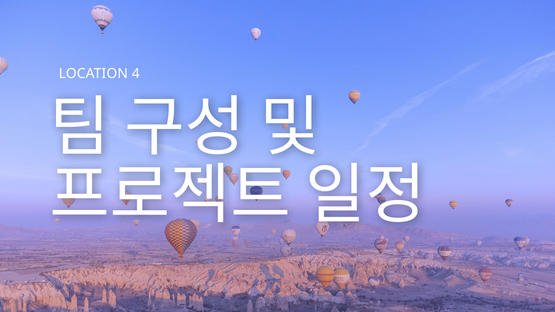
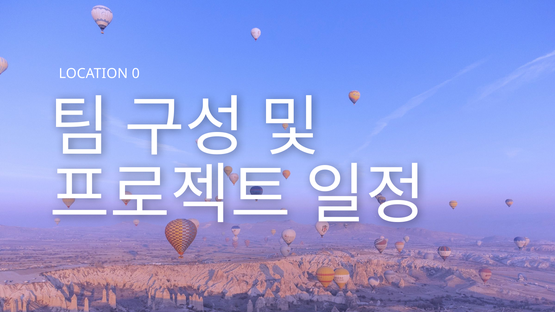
4: 4 -> 0
